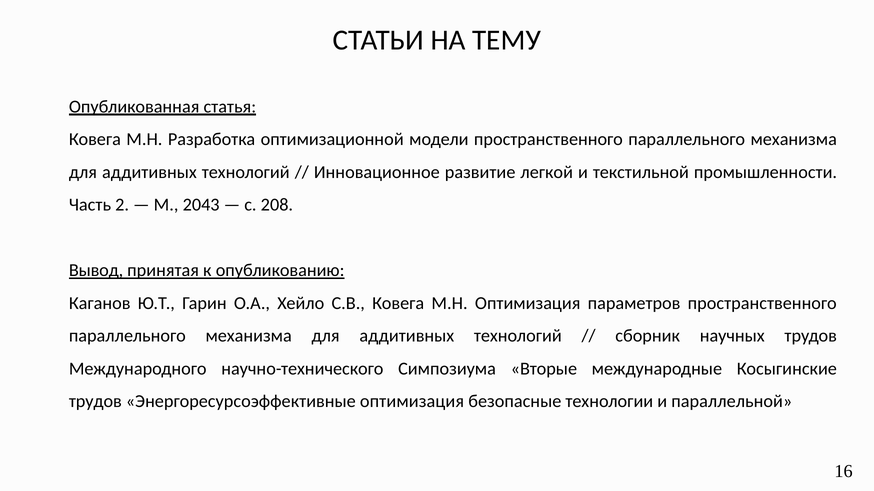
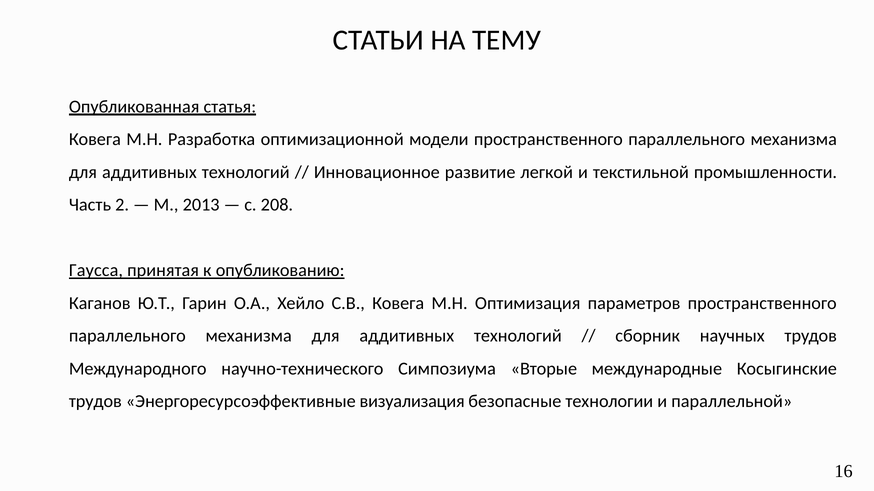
2043: 2043 -> 2013
Вывод: Вывод -> Гаусса
Энергоресурсоэффективные оптимизация: оптимизация -> визуализация
